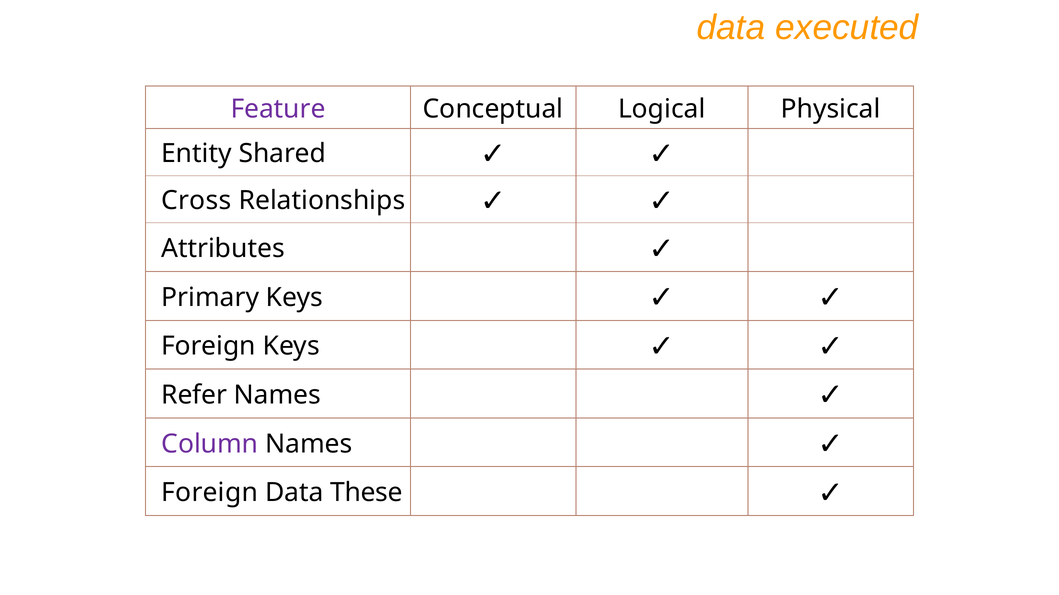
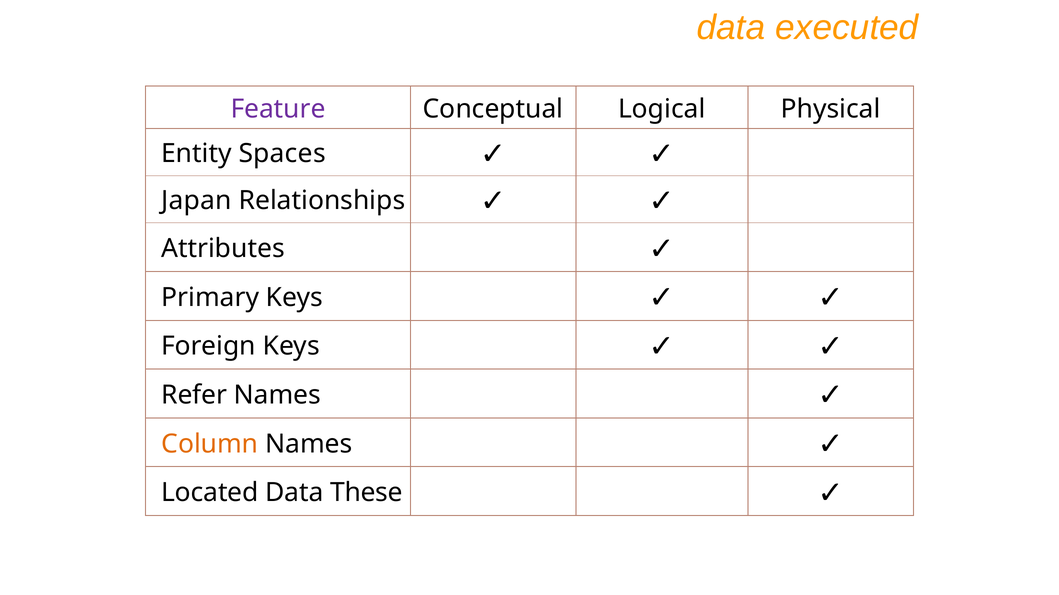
Shared: Shared -> Spaces
Cross: Cross -> Japan
Column colour: purple -> orange
Foreign at (210, 493): Foreign -> Located
